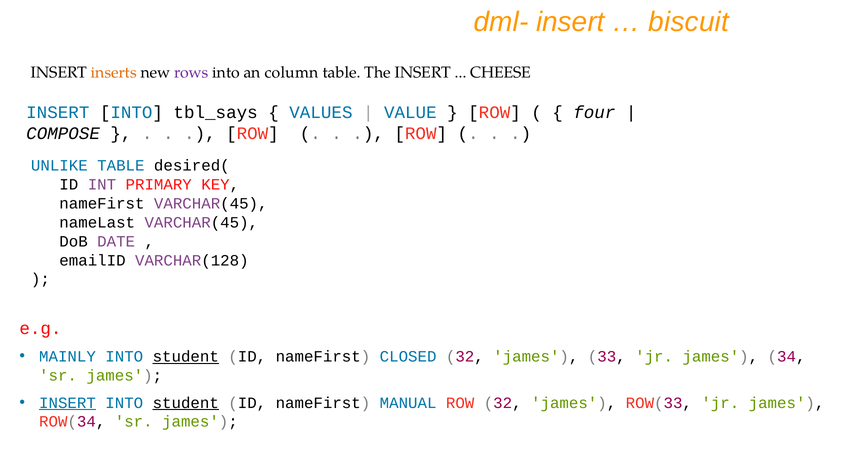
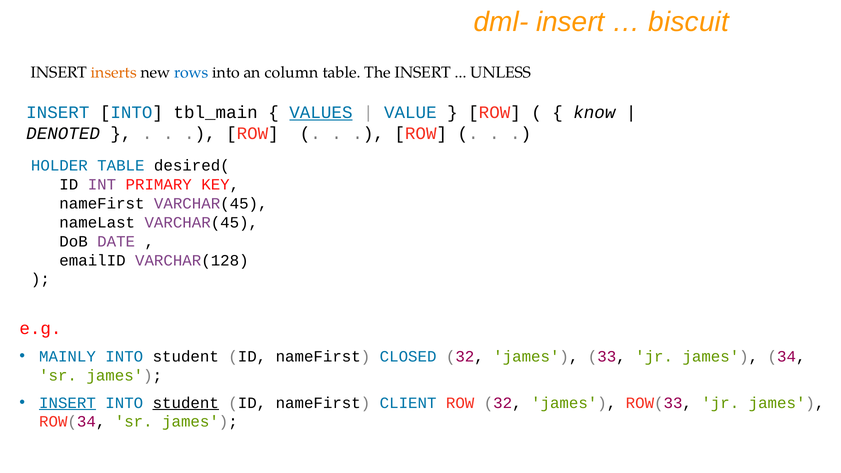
rows colour: purple -> blue
CHEESE: CHEESE -> UNLESS
tbl_says: tbl_says -> tbl_main
VALUES underline: none -> present
four: four -> know
COMPOSE: COMPOSE -> DENOTED
UNLIKE: UNLIKE -> HOLDER
student at (186, 357) underline: present -> none
MANUAL: MANUAL -> CLIENT
